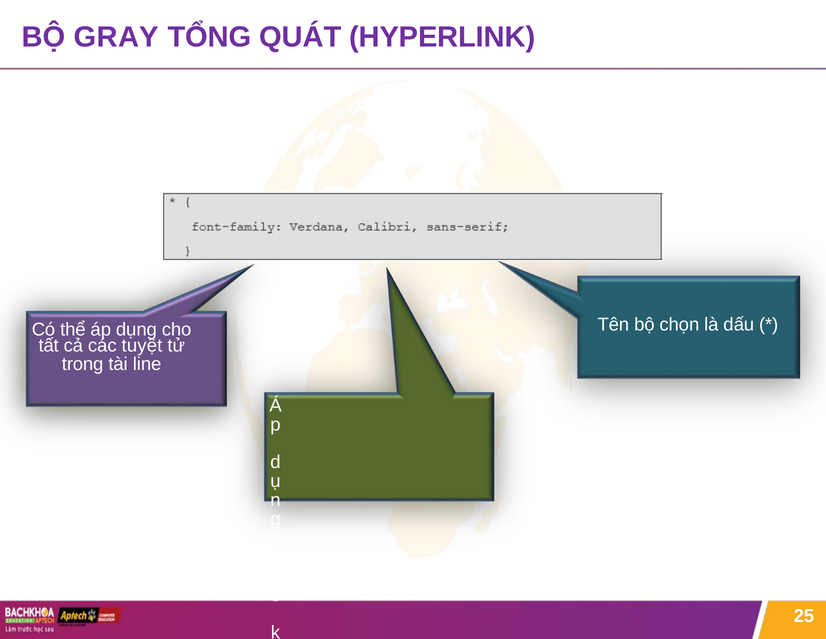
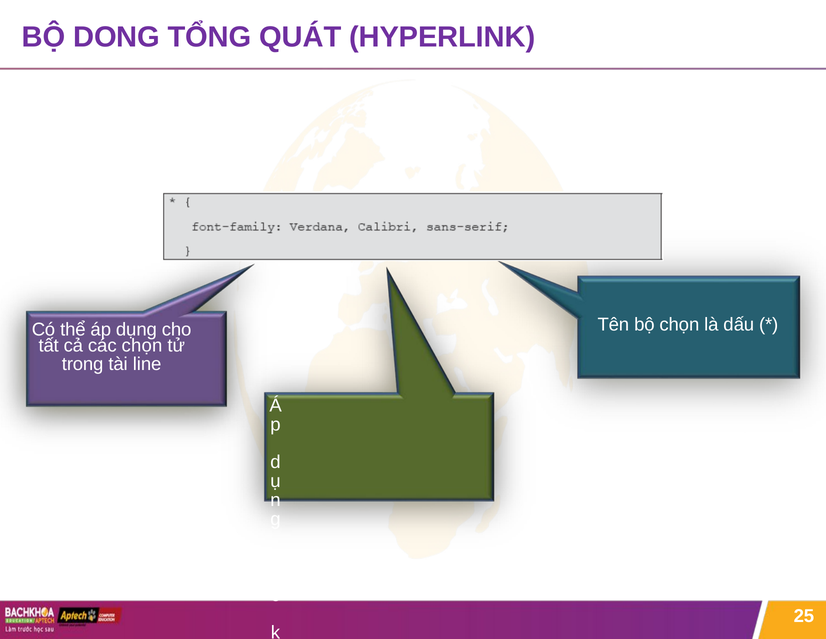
GRAY: GRAY -> DONG
các tuyệt: tuyệt -> chọn
